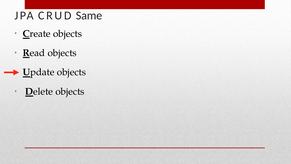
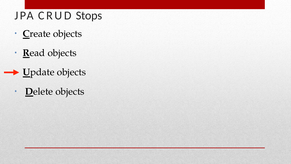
Same: Same -> Stops
